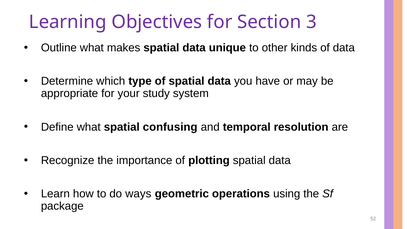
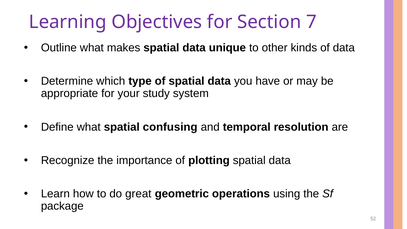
3: 3 -> 7
ways: ways -> great
